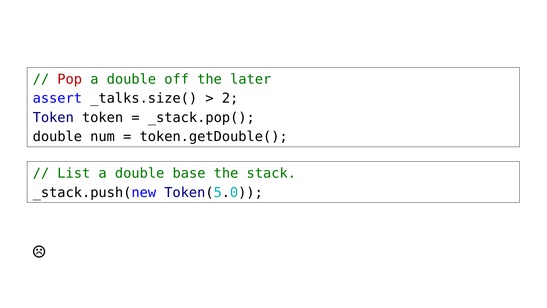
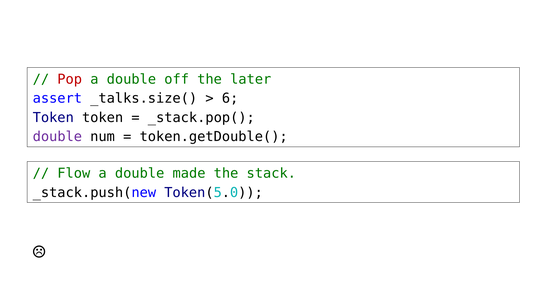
2: 2 -> 6
double at (57, 137) colour: black -> purple
List: List -> Flow
base: base -> made
